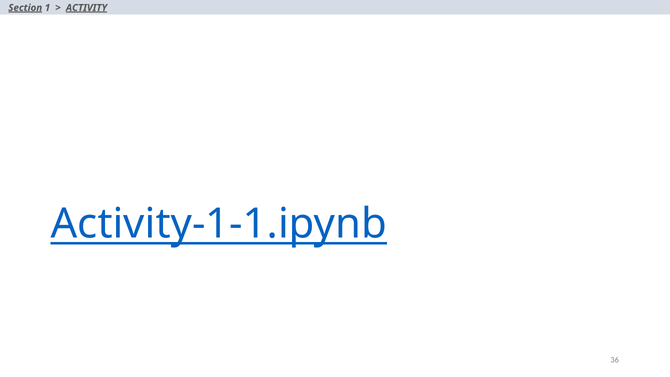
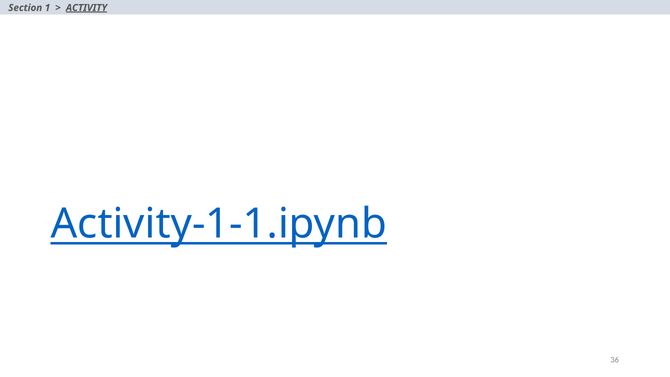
Section underline: present -> none
